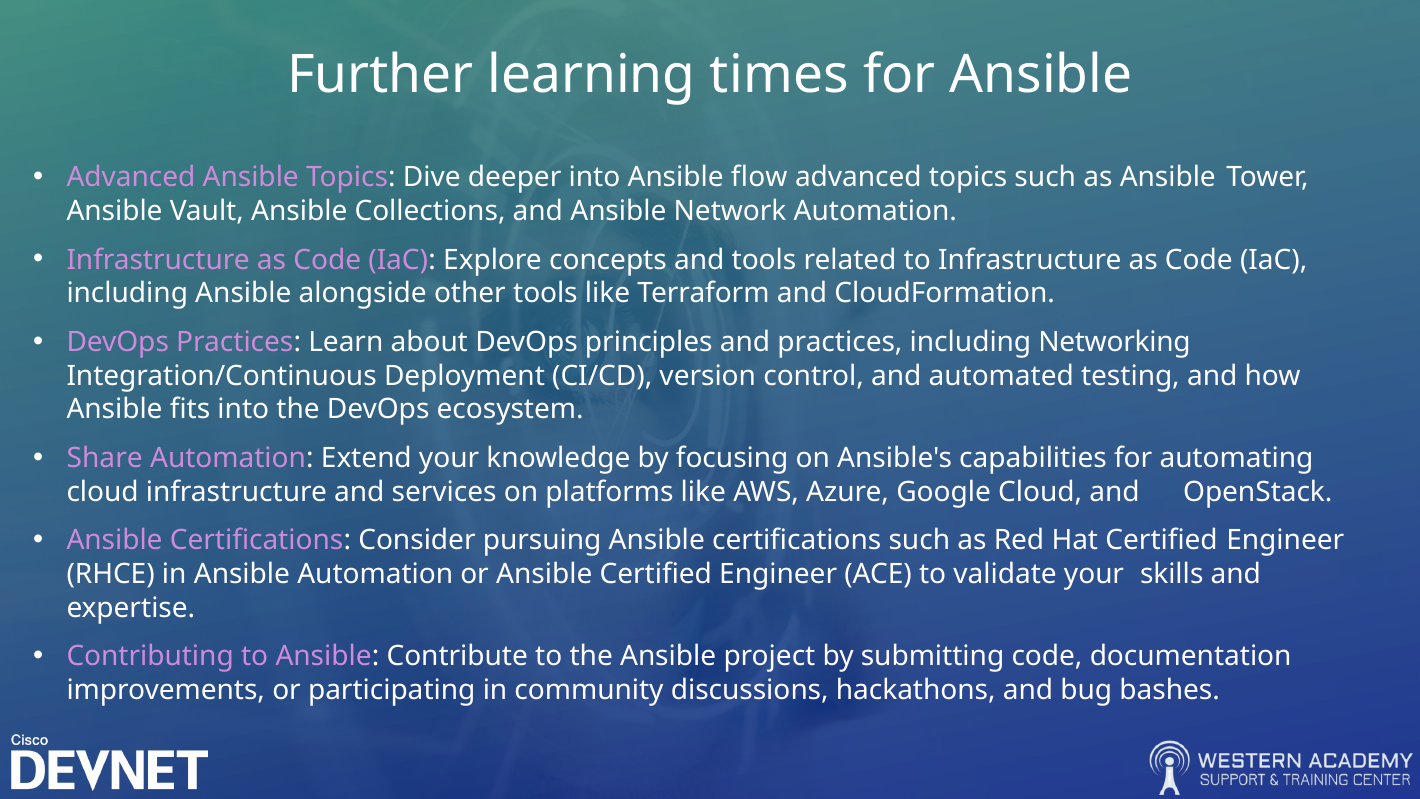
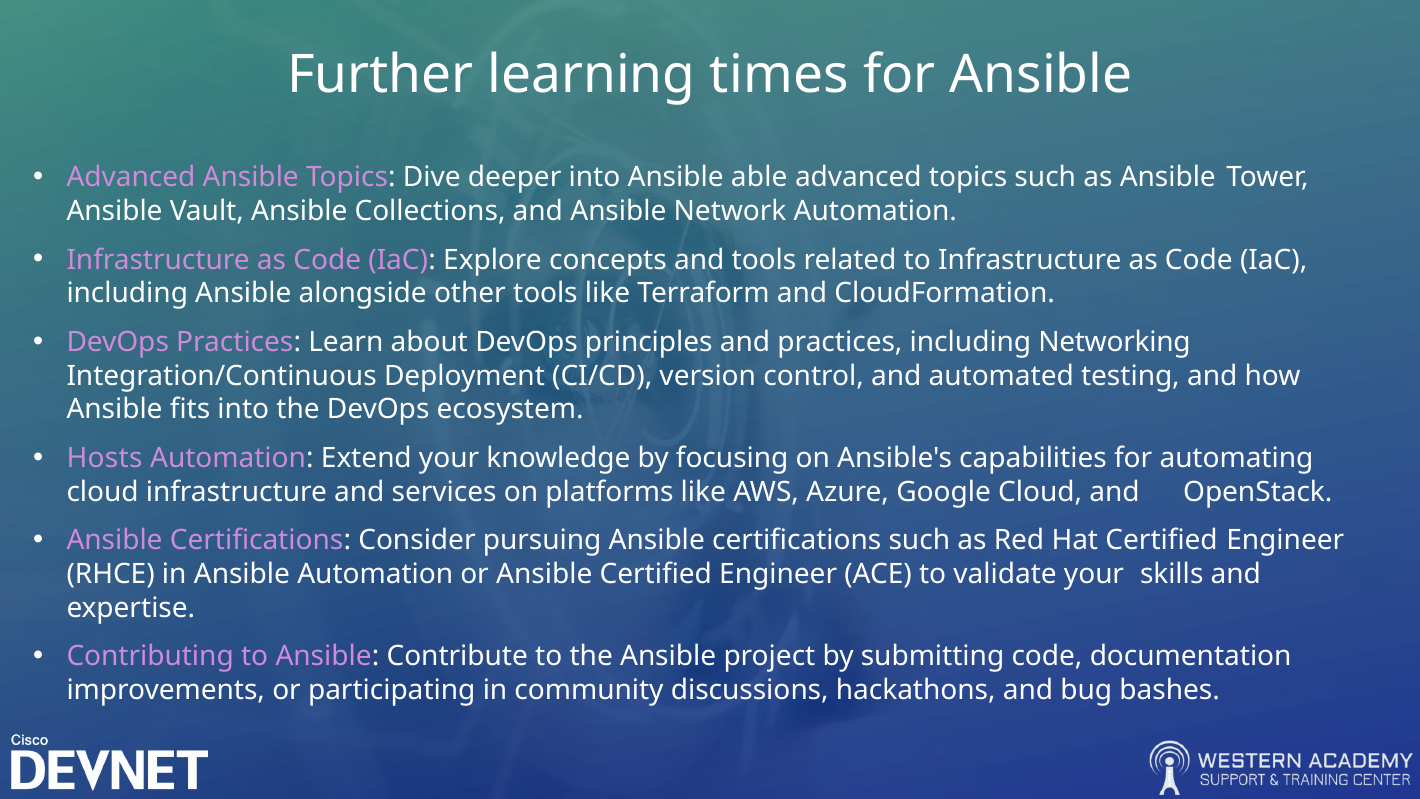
flow: flow -> able
Share: Share -> Hosts
